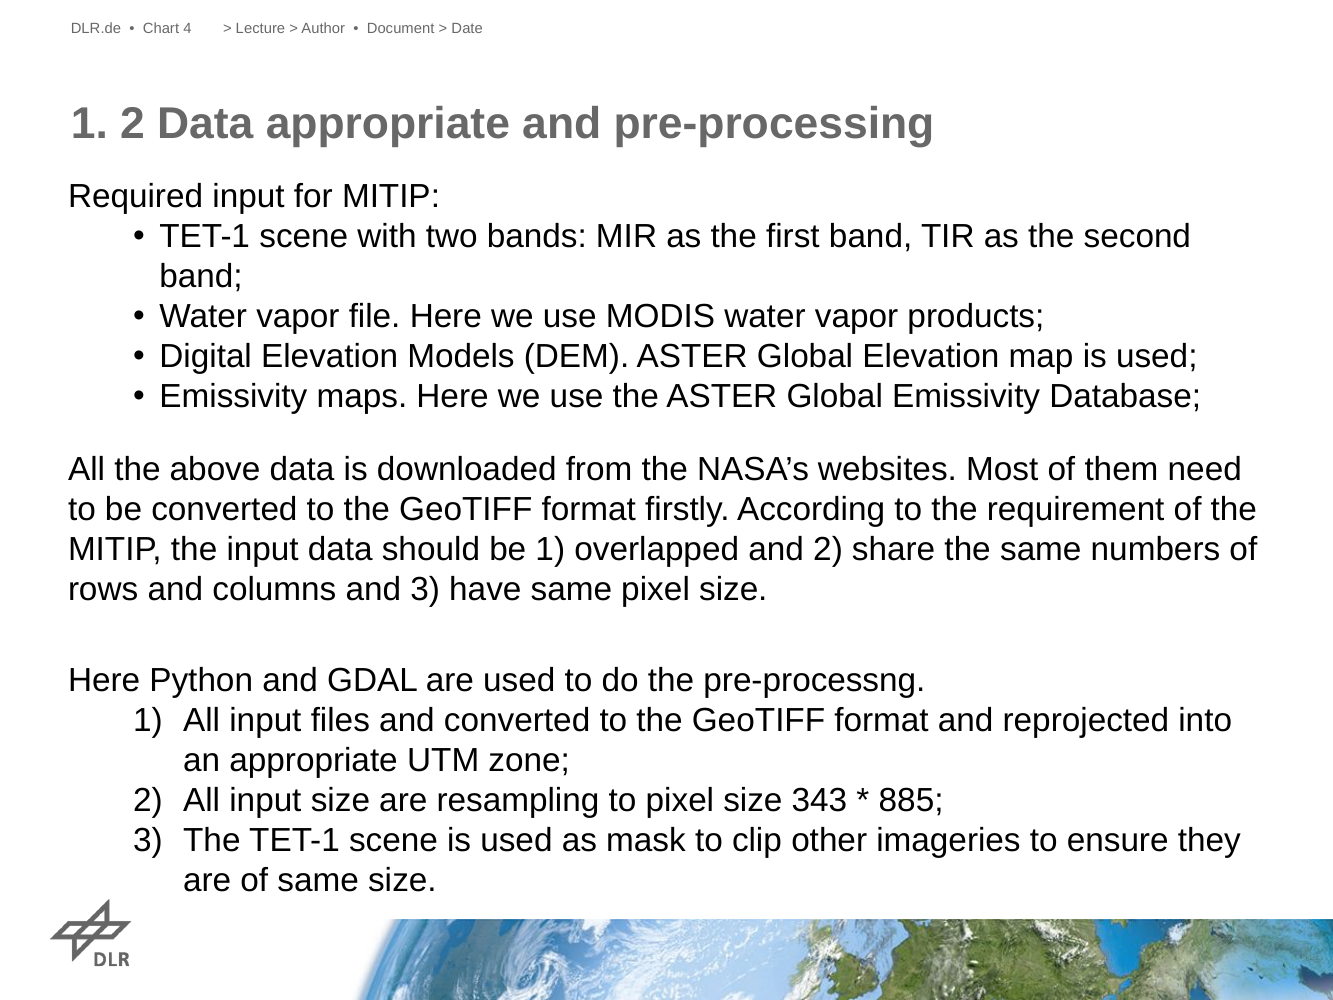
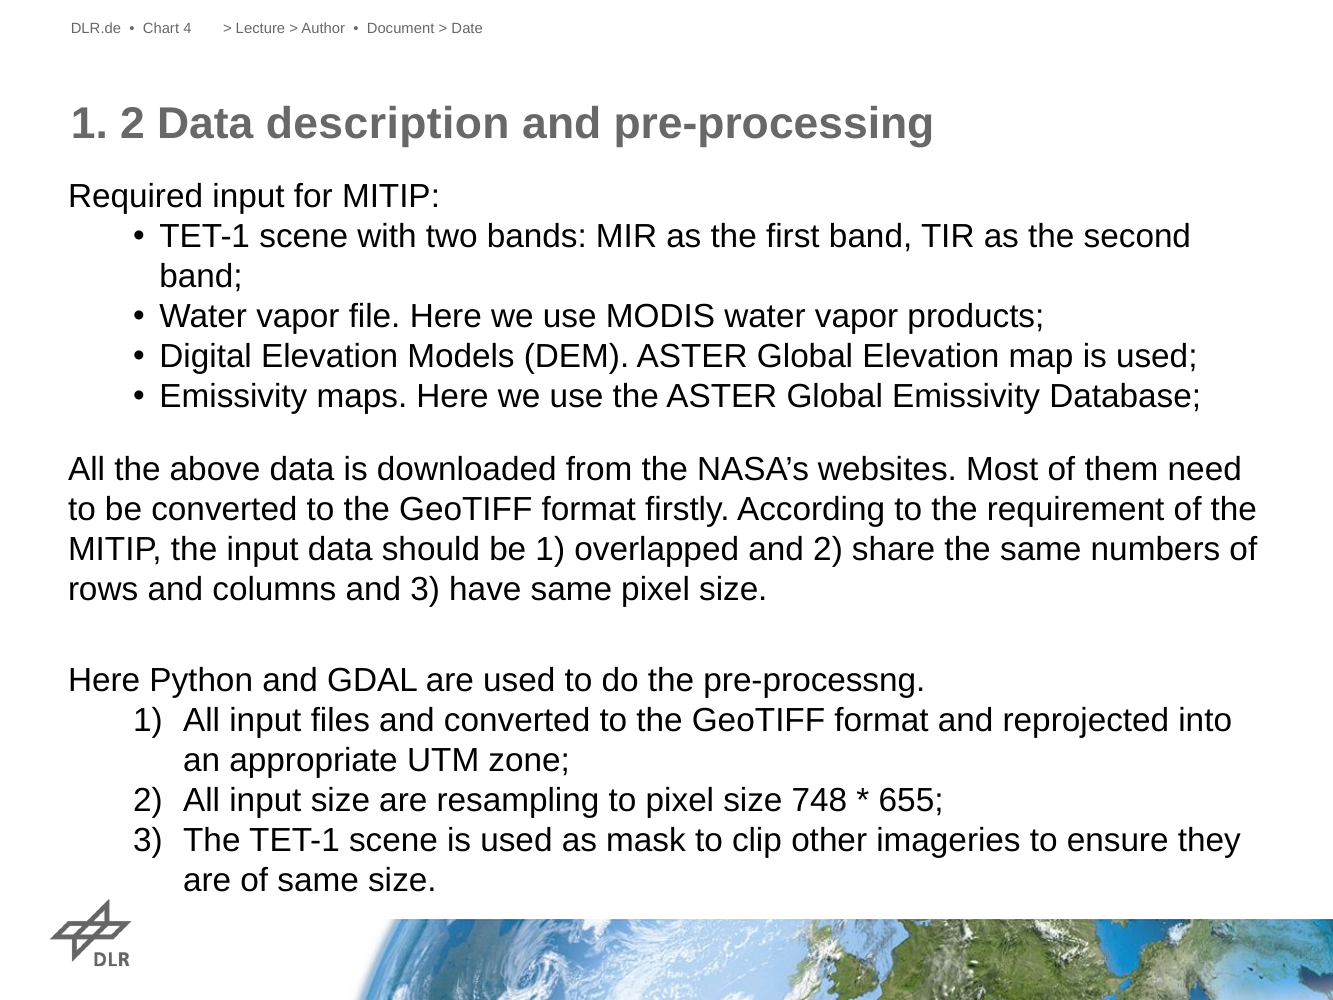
Data appropriate: appropriate -> description
343: 343 -> 748
885: 885 -> 655
